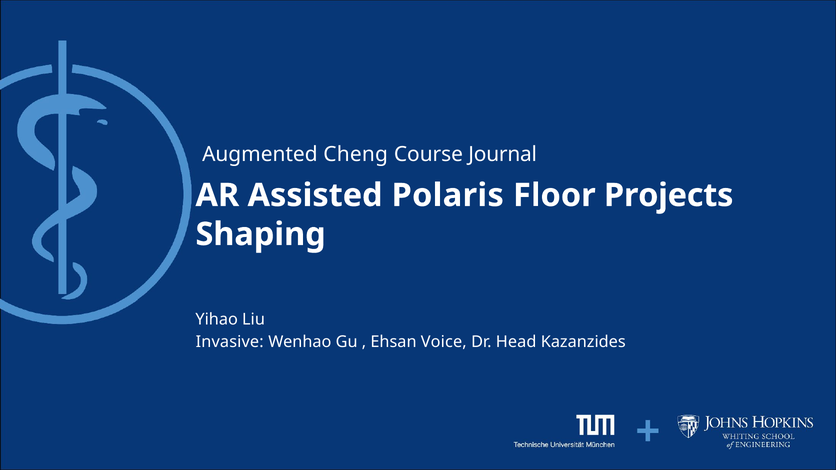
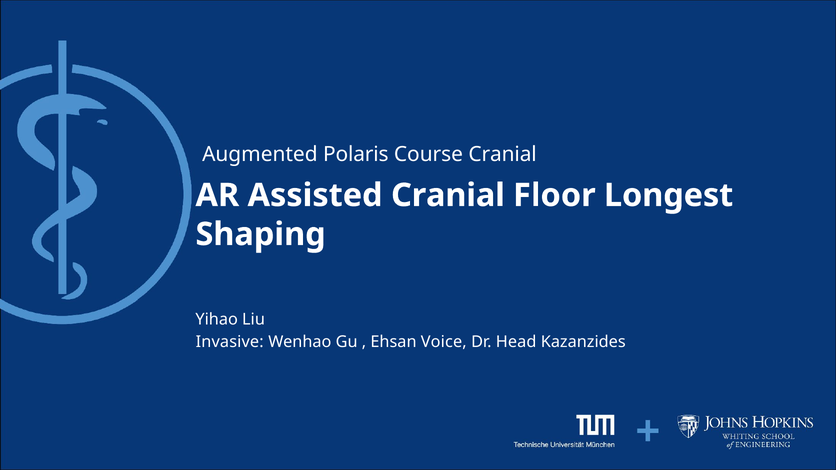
Cheng: Cheng -> Polaris
Course Journal: Journal -> Cranial
Assisted Polaris: Polaris -> Cranial
Projects: Projects -> Longest
